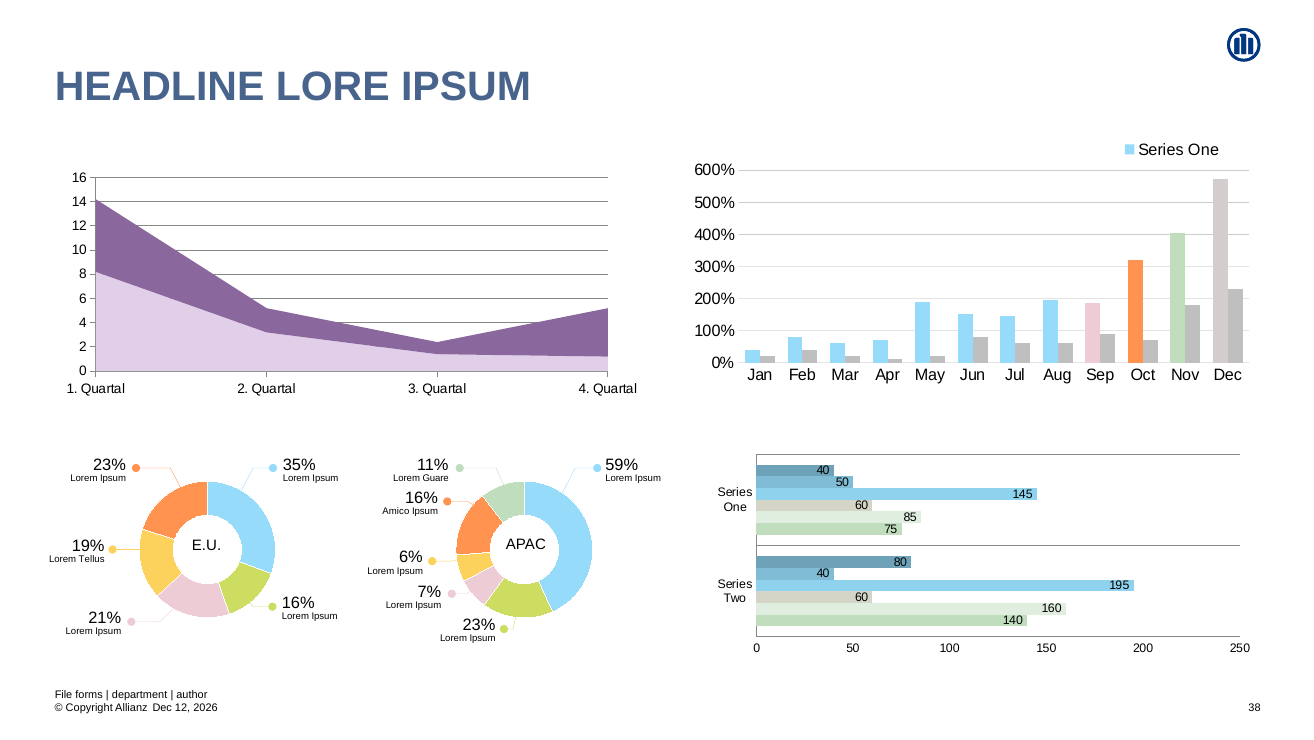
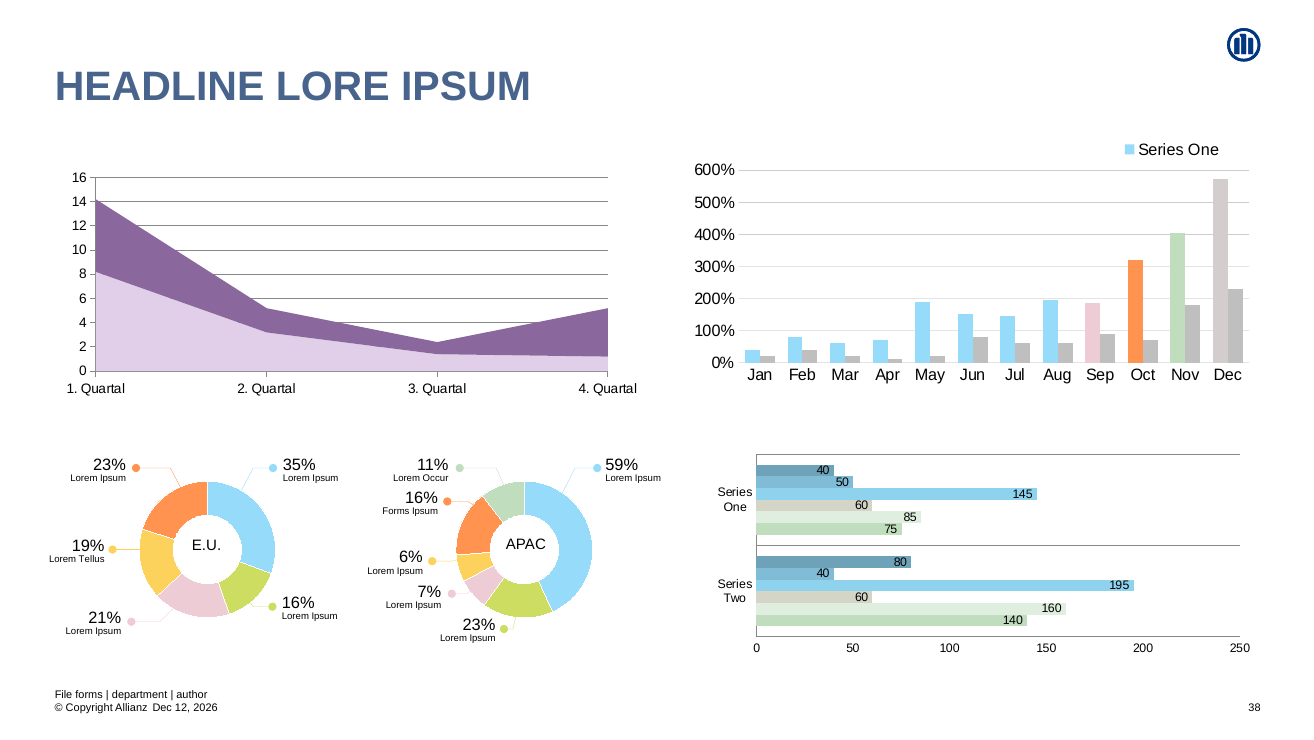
Guare: Guare -> Occur
Amico at (396, 511): Amico -> Forms
